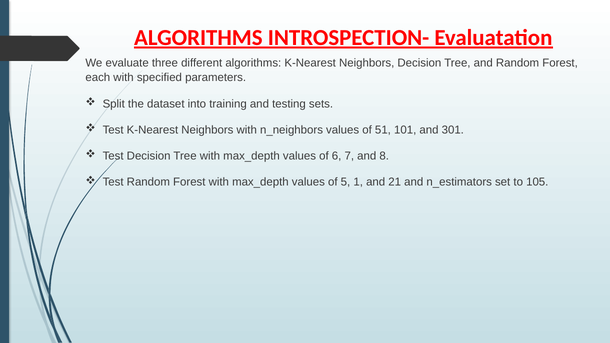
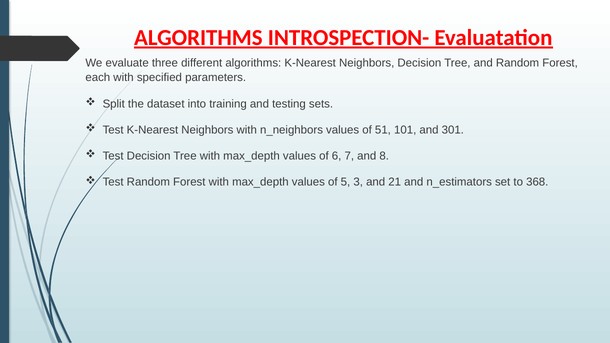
1: 1 -> 3
105: 105 -> 368
